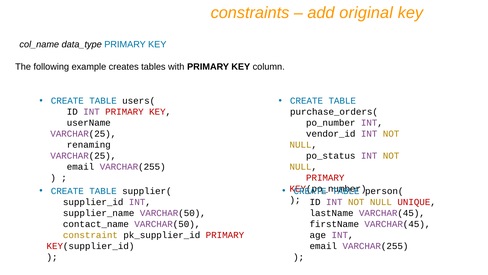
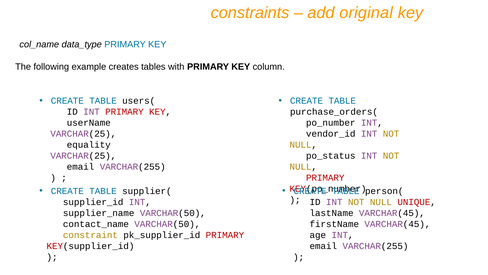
renaming: renaming -> equality
